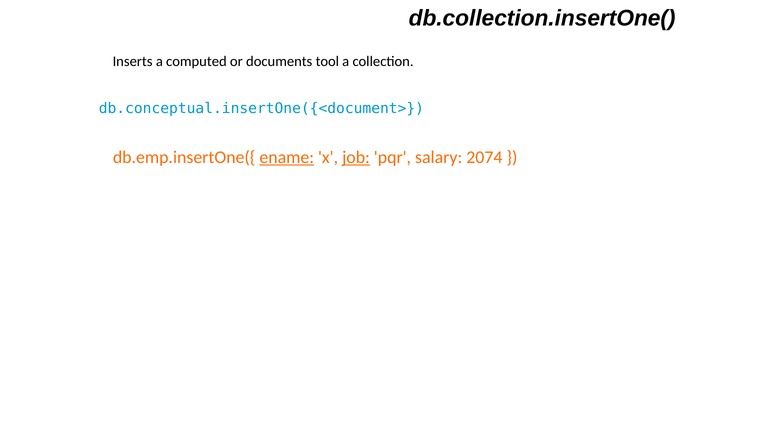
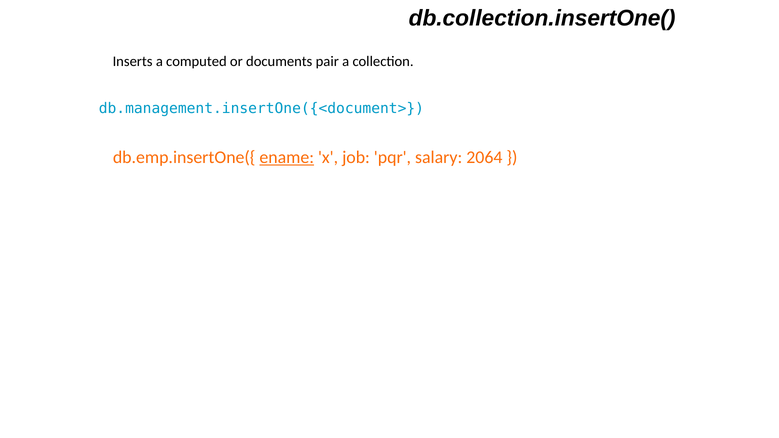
tool: tool -> pair
db.conceptual.insertOne({<document>: db.conceptual.insertOne({<document> -> db.management.insertOne({<document>
job underline: present -> none
2074: 2074 -> 2064
